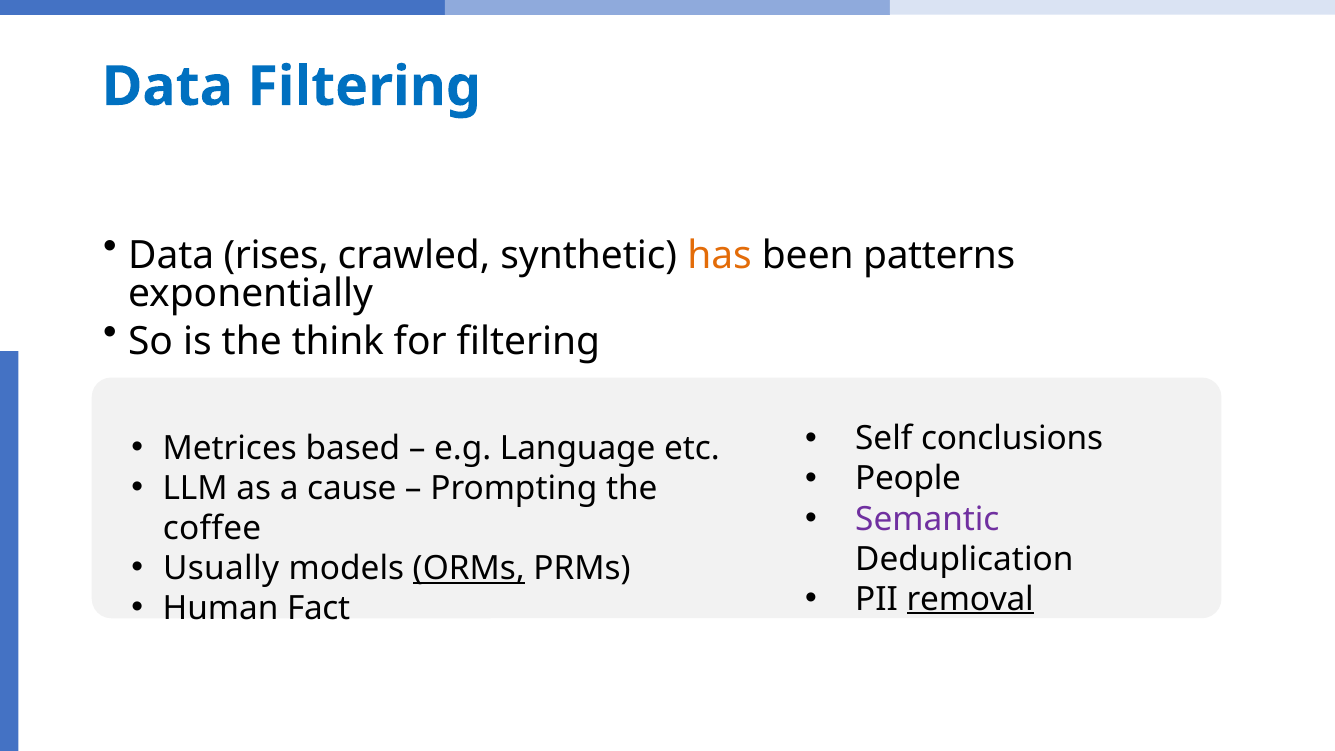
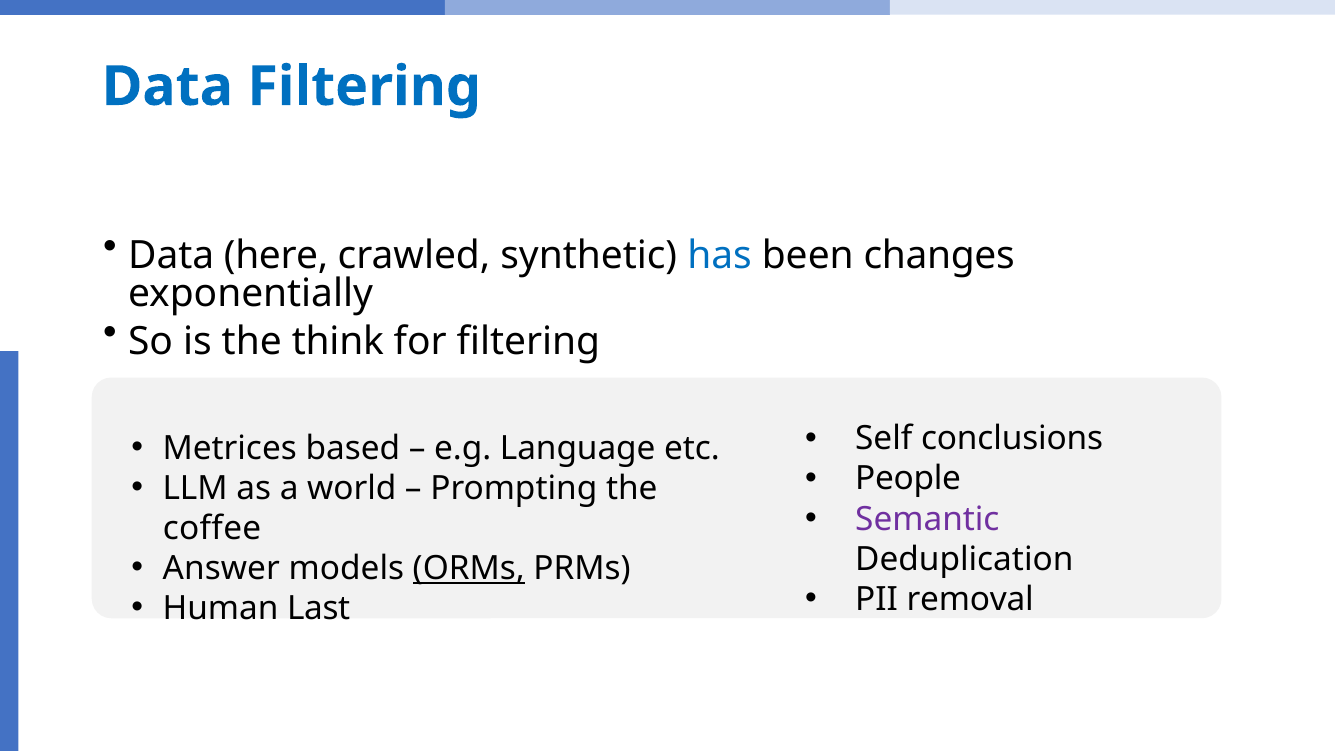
rises: rises -> here
has colour: orange -> blue
patterns: patterns -> changes
cause: cause -> world
Usually: Usually -> Answer
removal underline: present -> none
Fact: Fact -> Last
